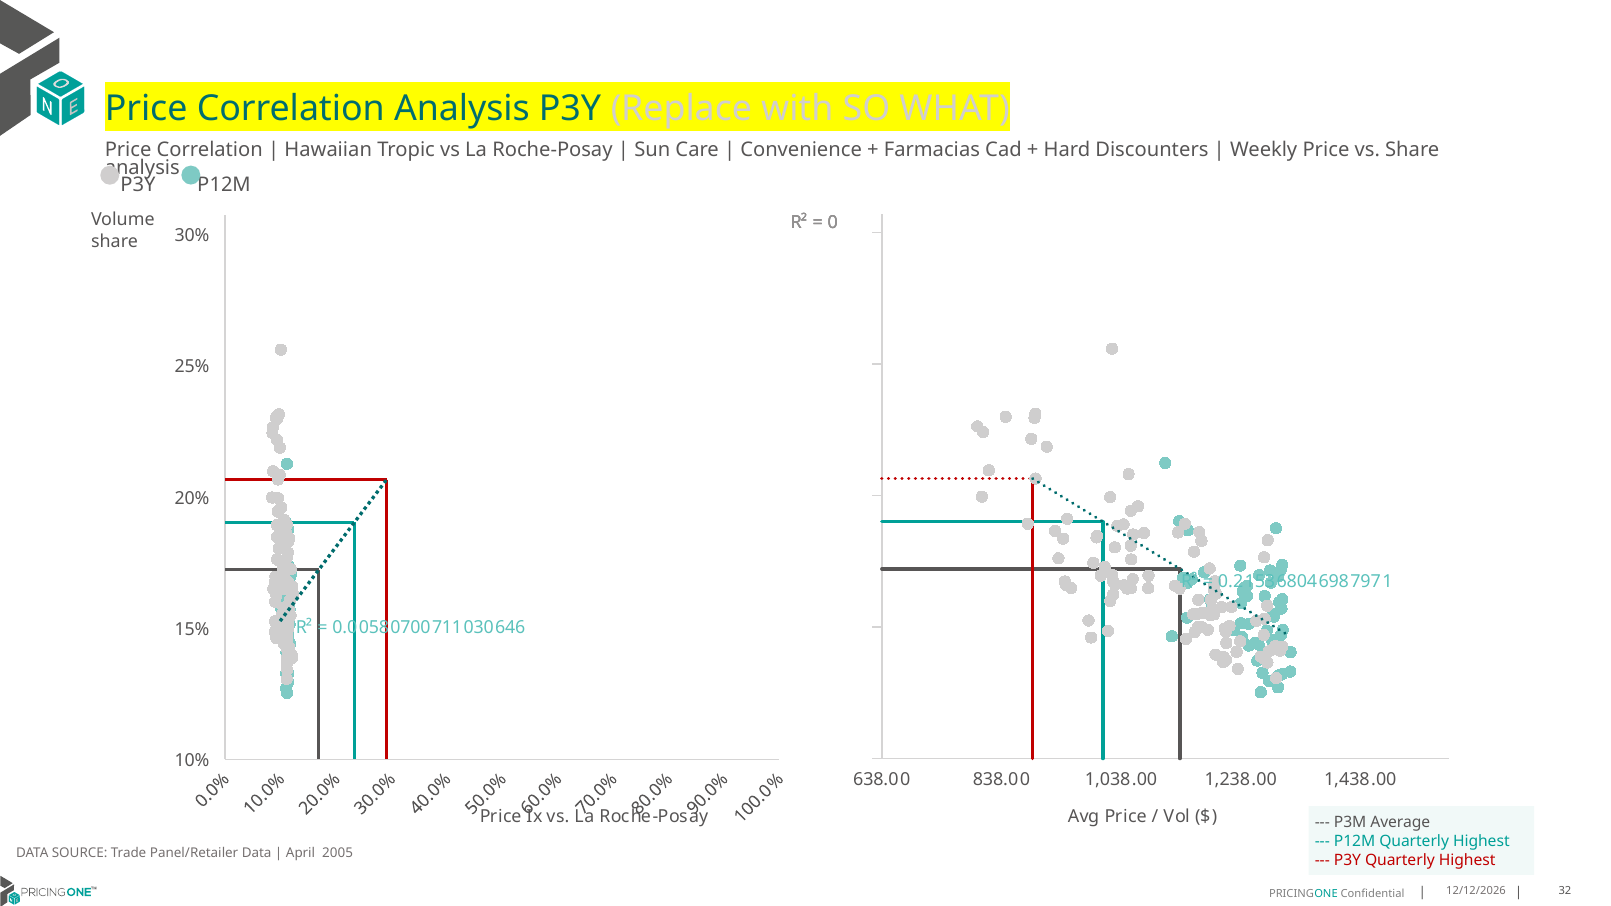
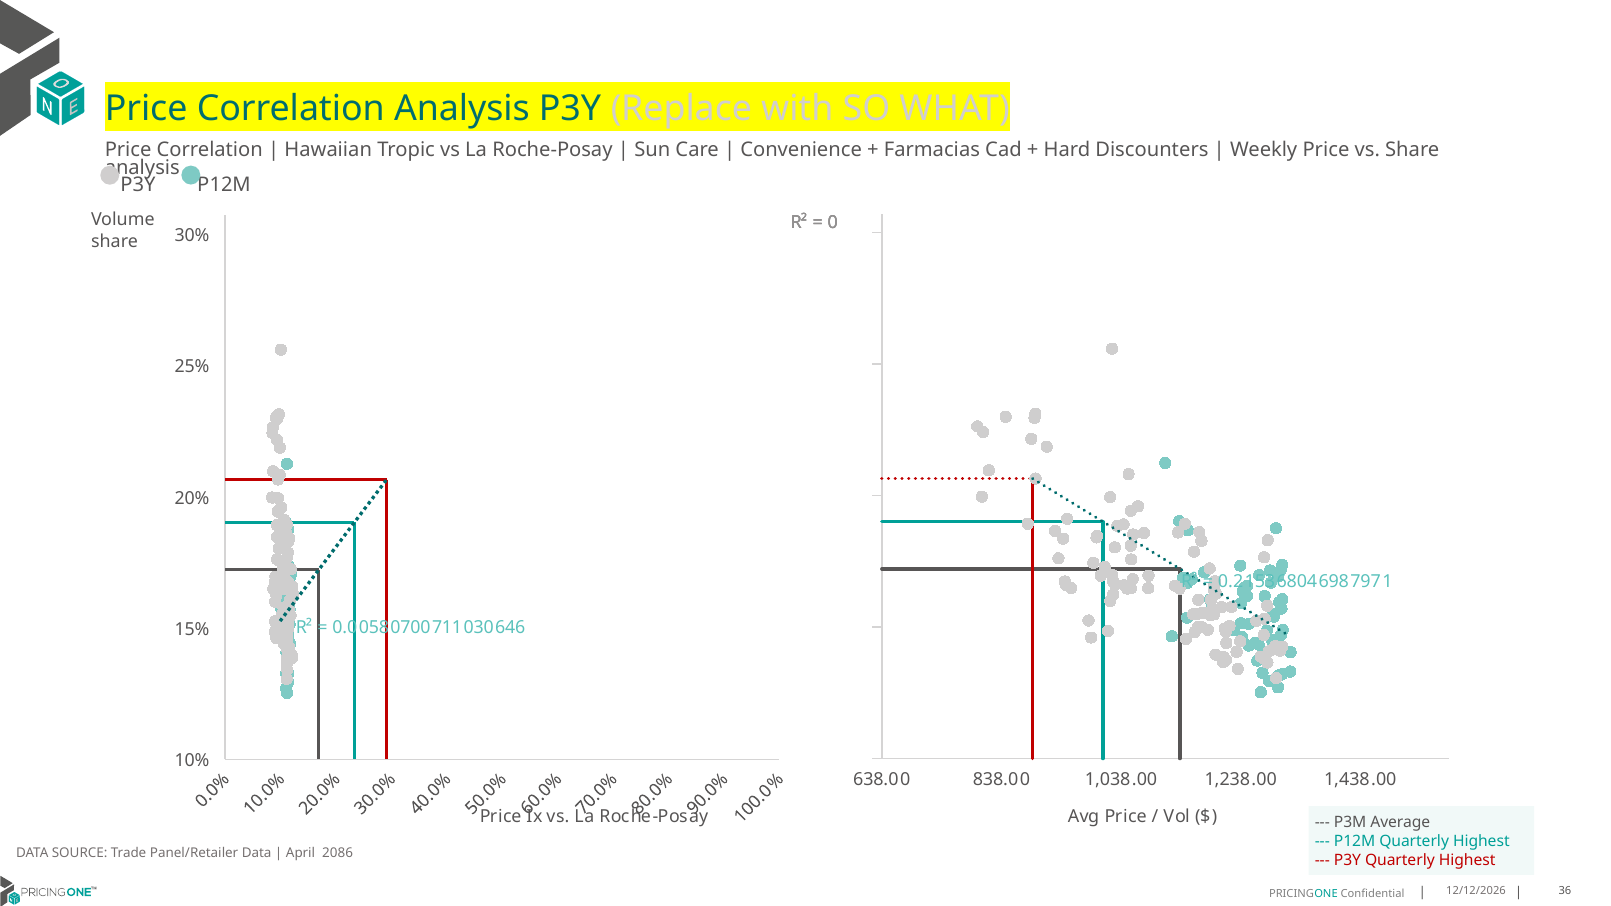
2005: 2005 -> 2086
32: 32 -> 36
